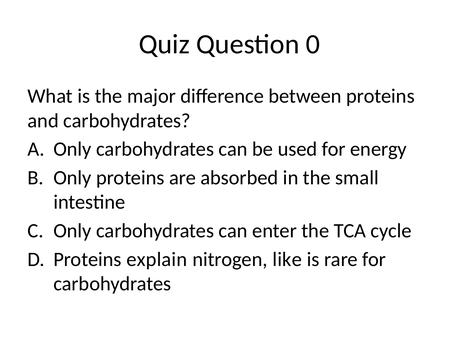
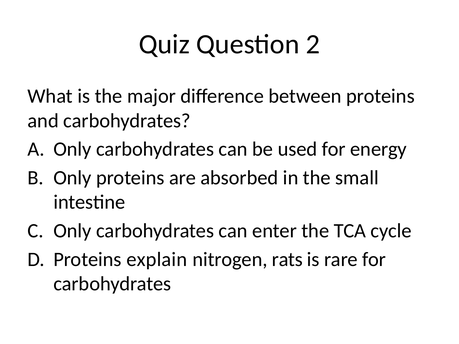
0: 0 -> 2
like: like -> rats
